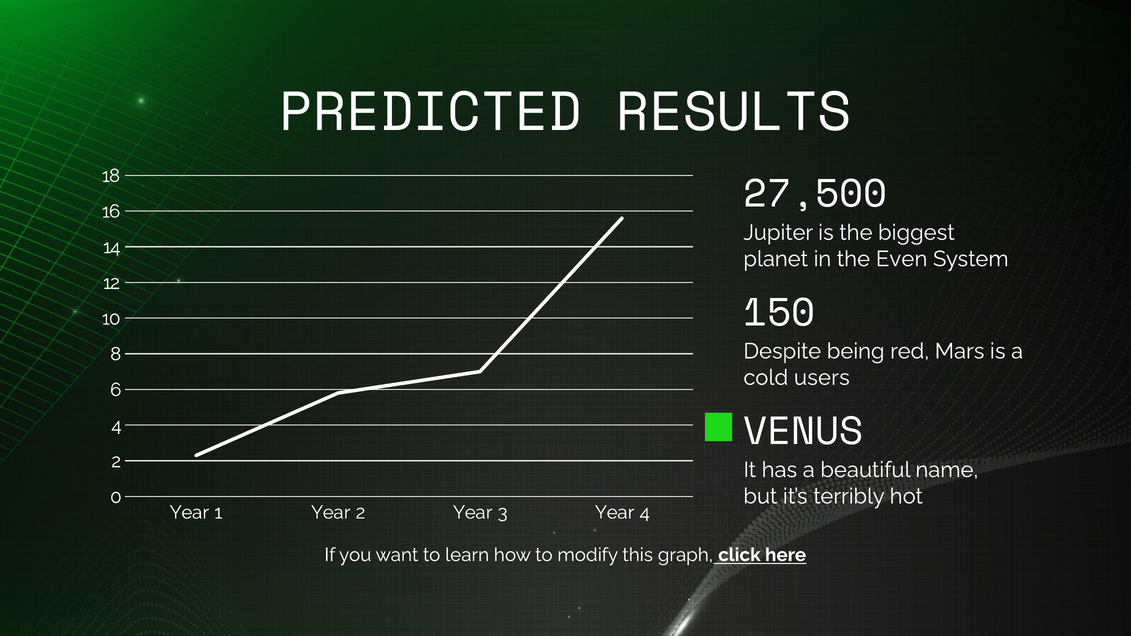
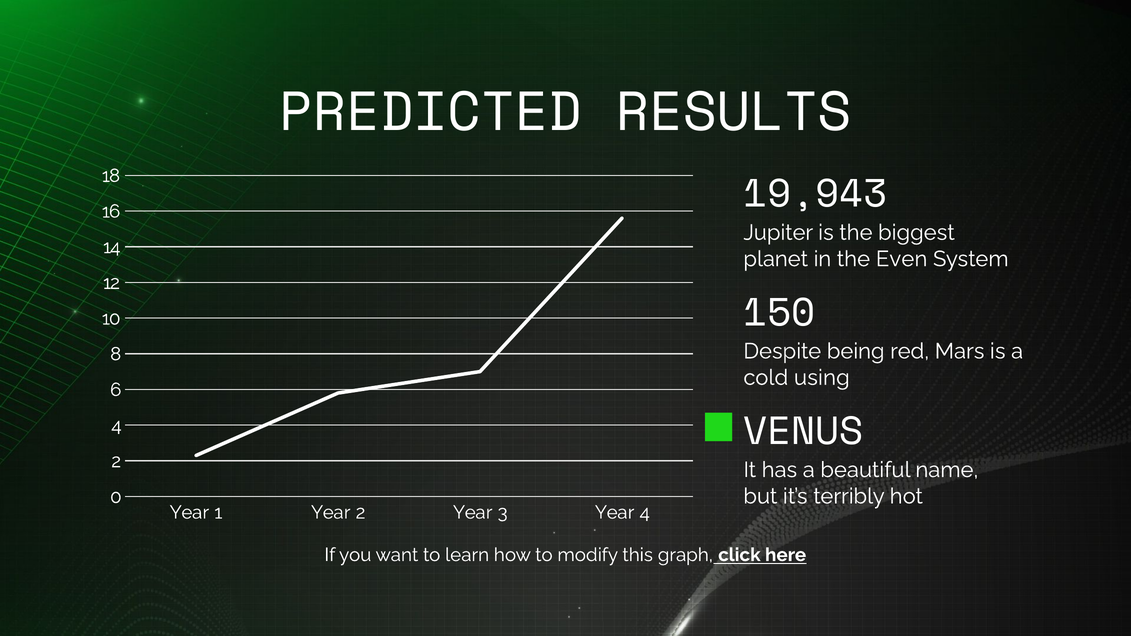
27,500: 27,500 -> 19,943
users: users -> using
